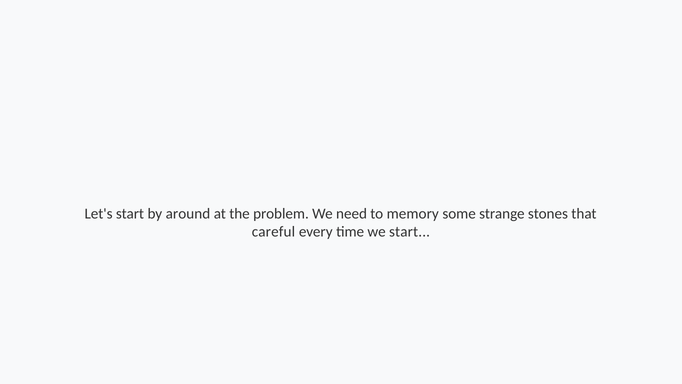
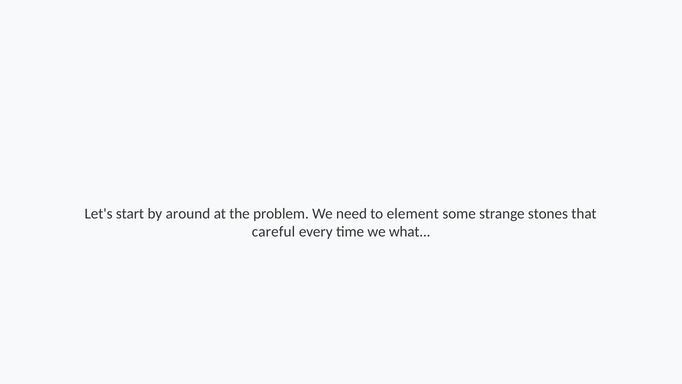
memory: memory -> element
we start: start -> what
